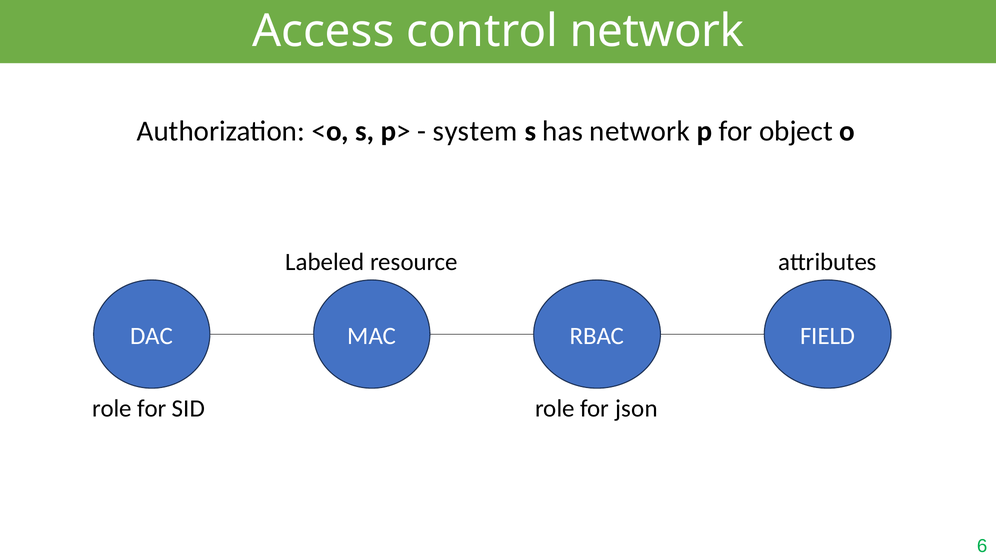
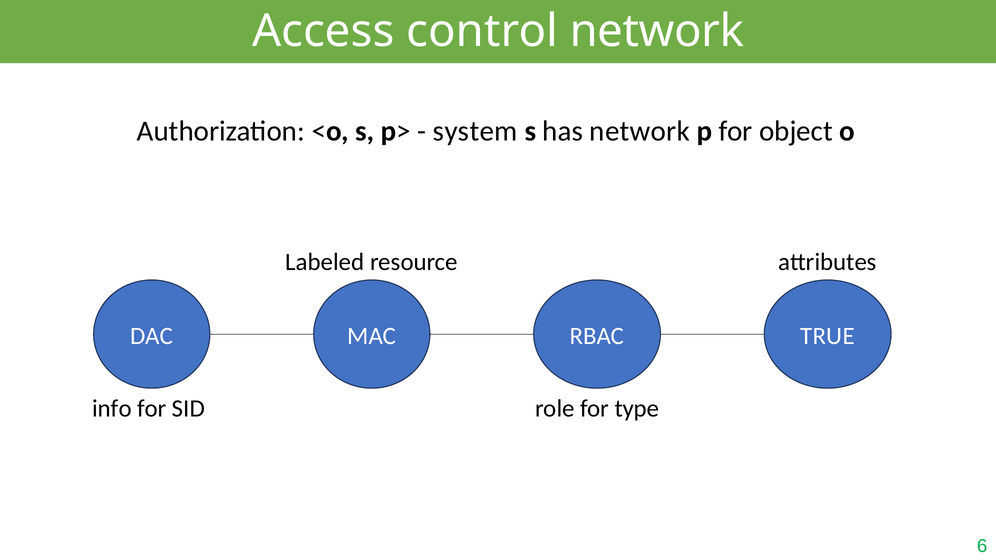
FIELD: FIELD -> TRUE
role at (112, 409): role -> info
json: json -> type
